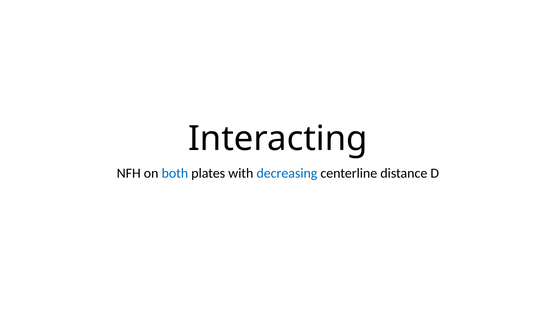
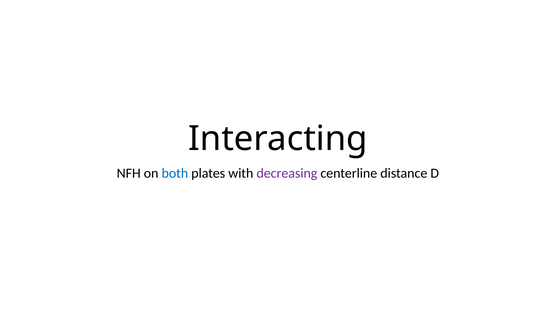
decreasing colour: blue -> purple
